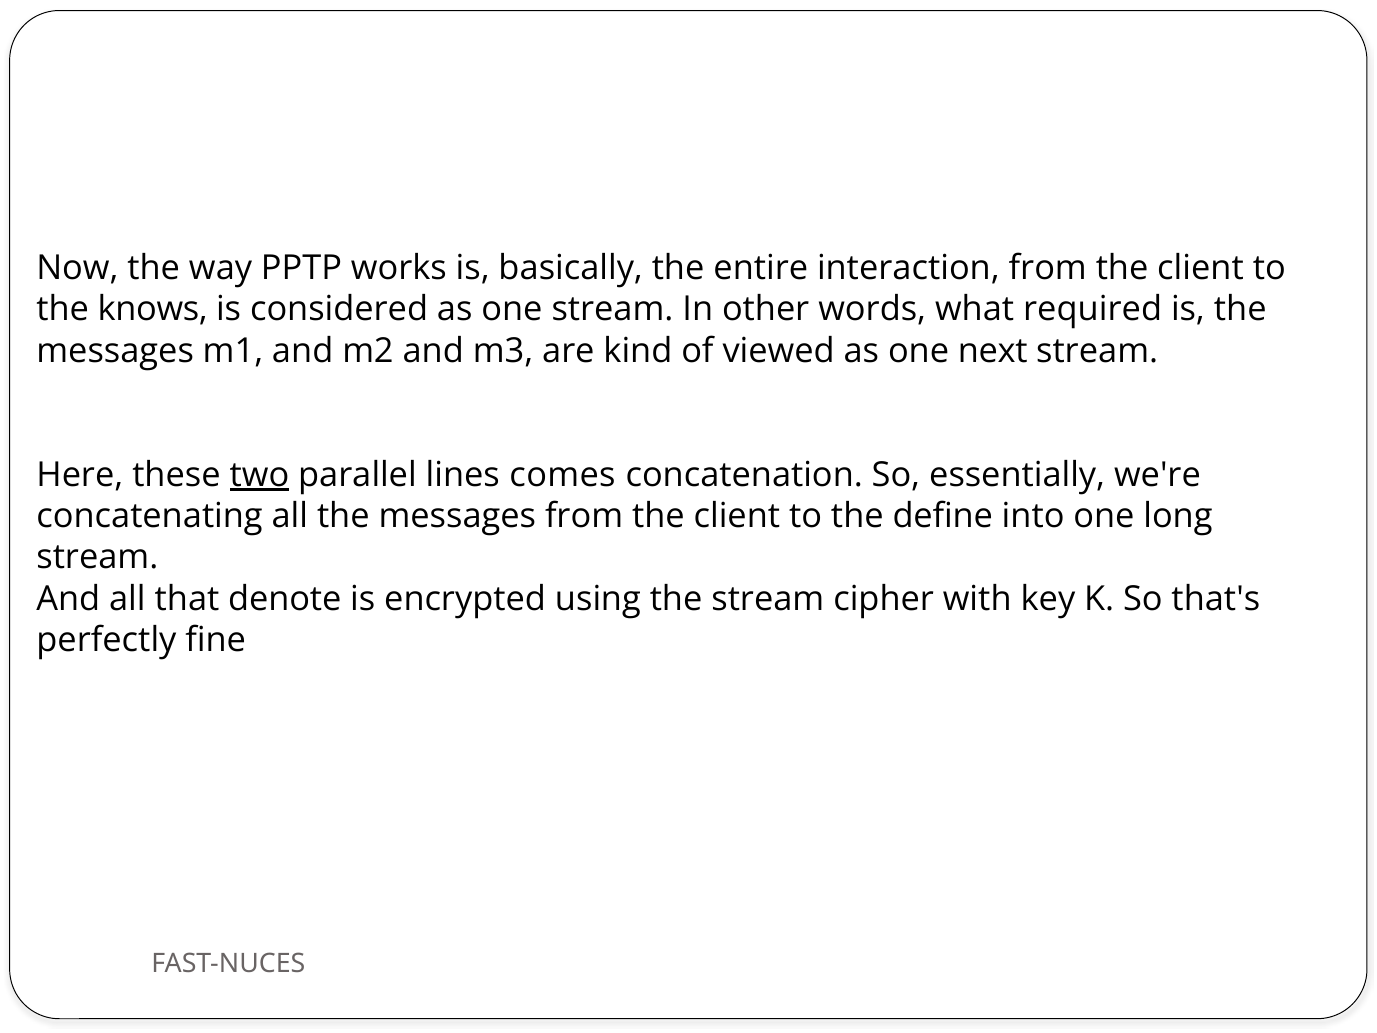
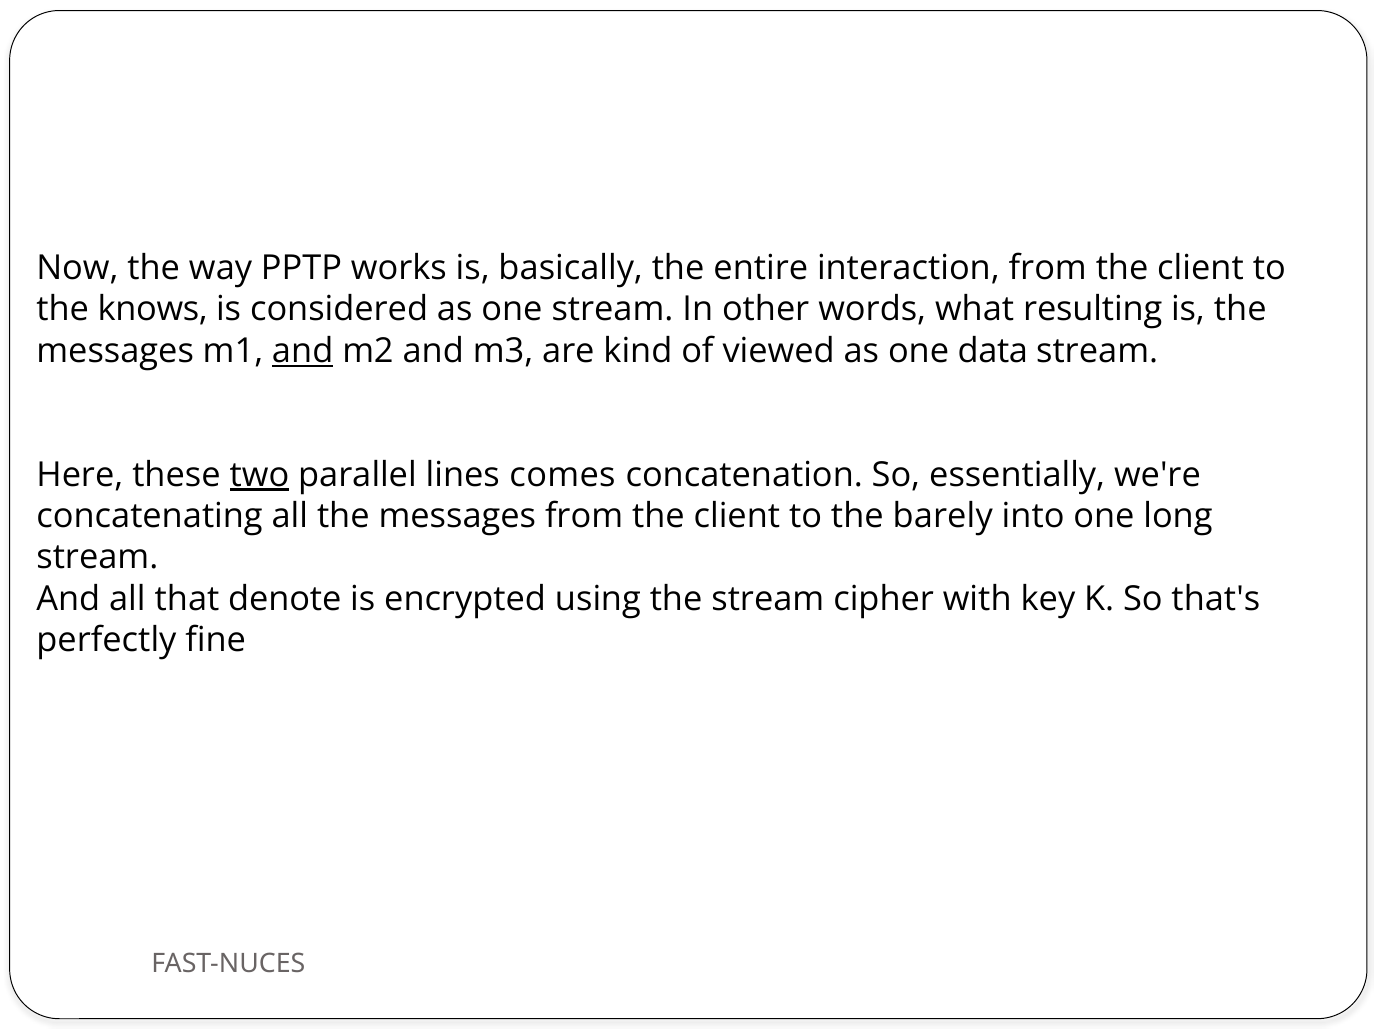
required: required -> resulting
and at (303, 351) underline: none -> present
next: next -> data
define: define -> barely
